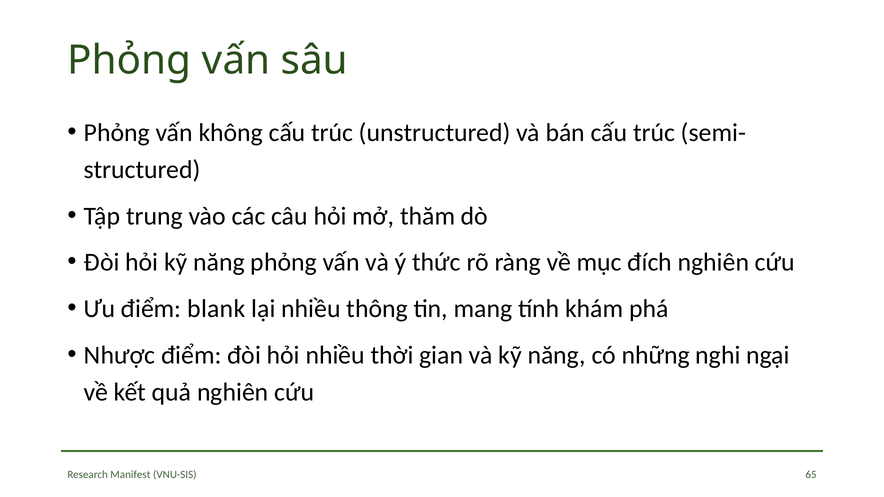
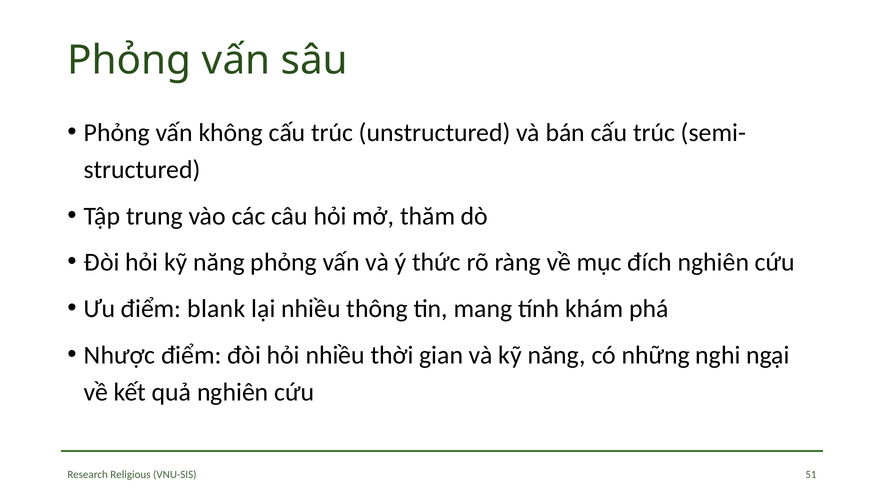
Manifest: Manifest -> Religious
65: 65 -> 51
